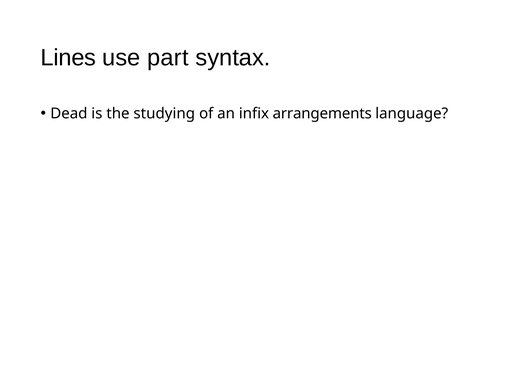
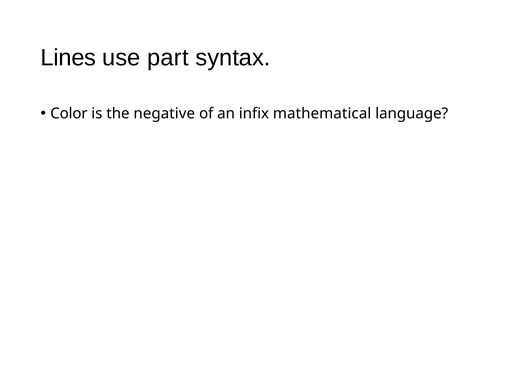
Dead: Dead -> Color
studying: studying -> negative
arrangements: arrangements -> mathematical
